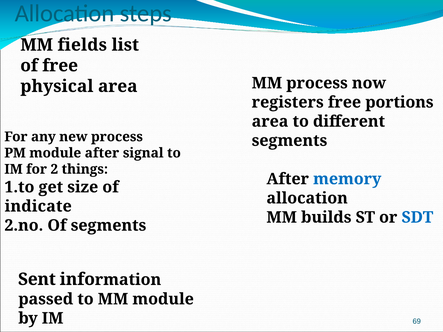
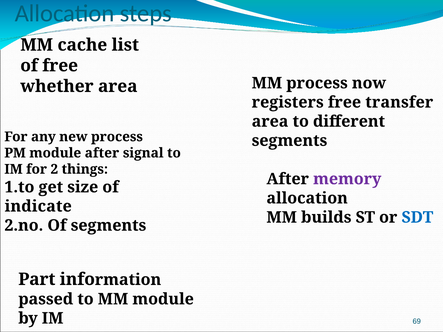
fields: fields -> cache
physical: physical -> whether
portions: portions -> transfer
memory colour: blue -> purple
Sent: Sent -> Part
